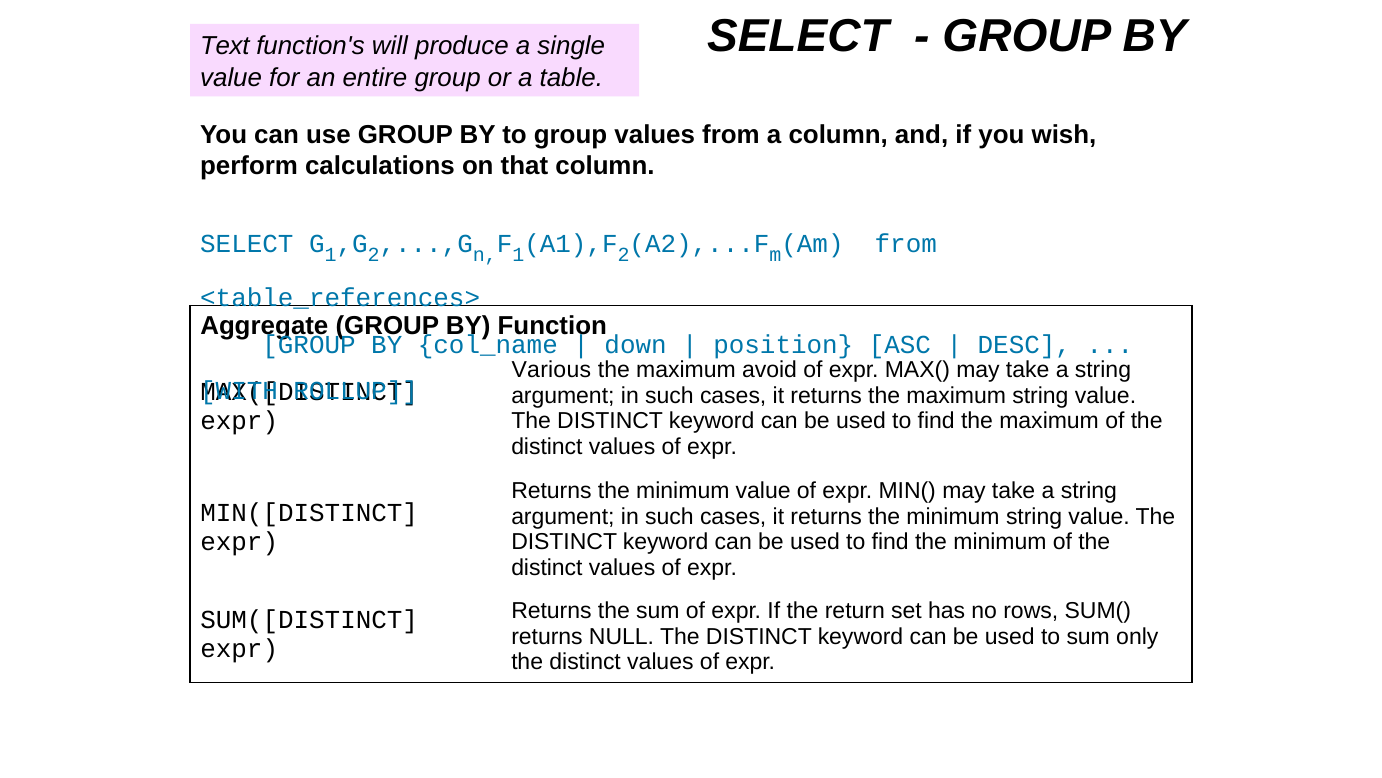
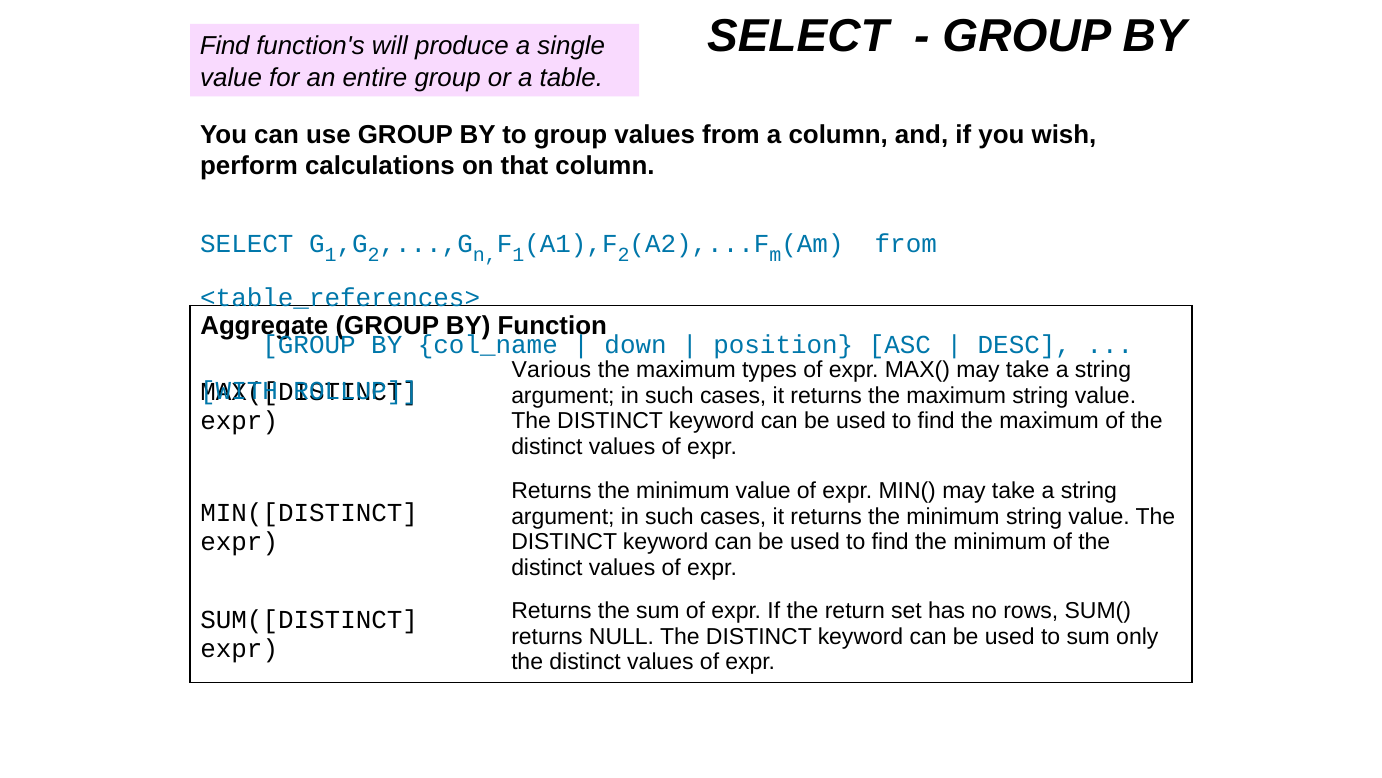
Text at (225, 46): Text -> Find
avoid: avoid -> types
